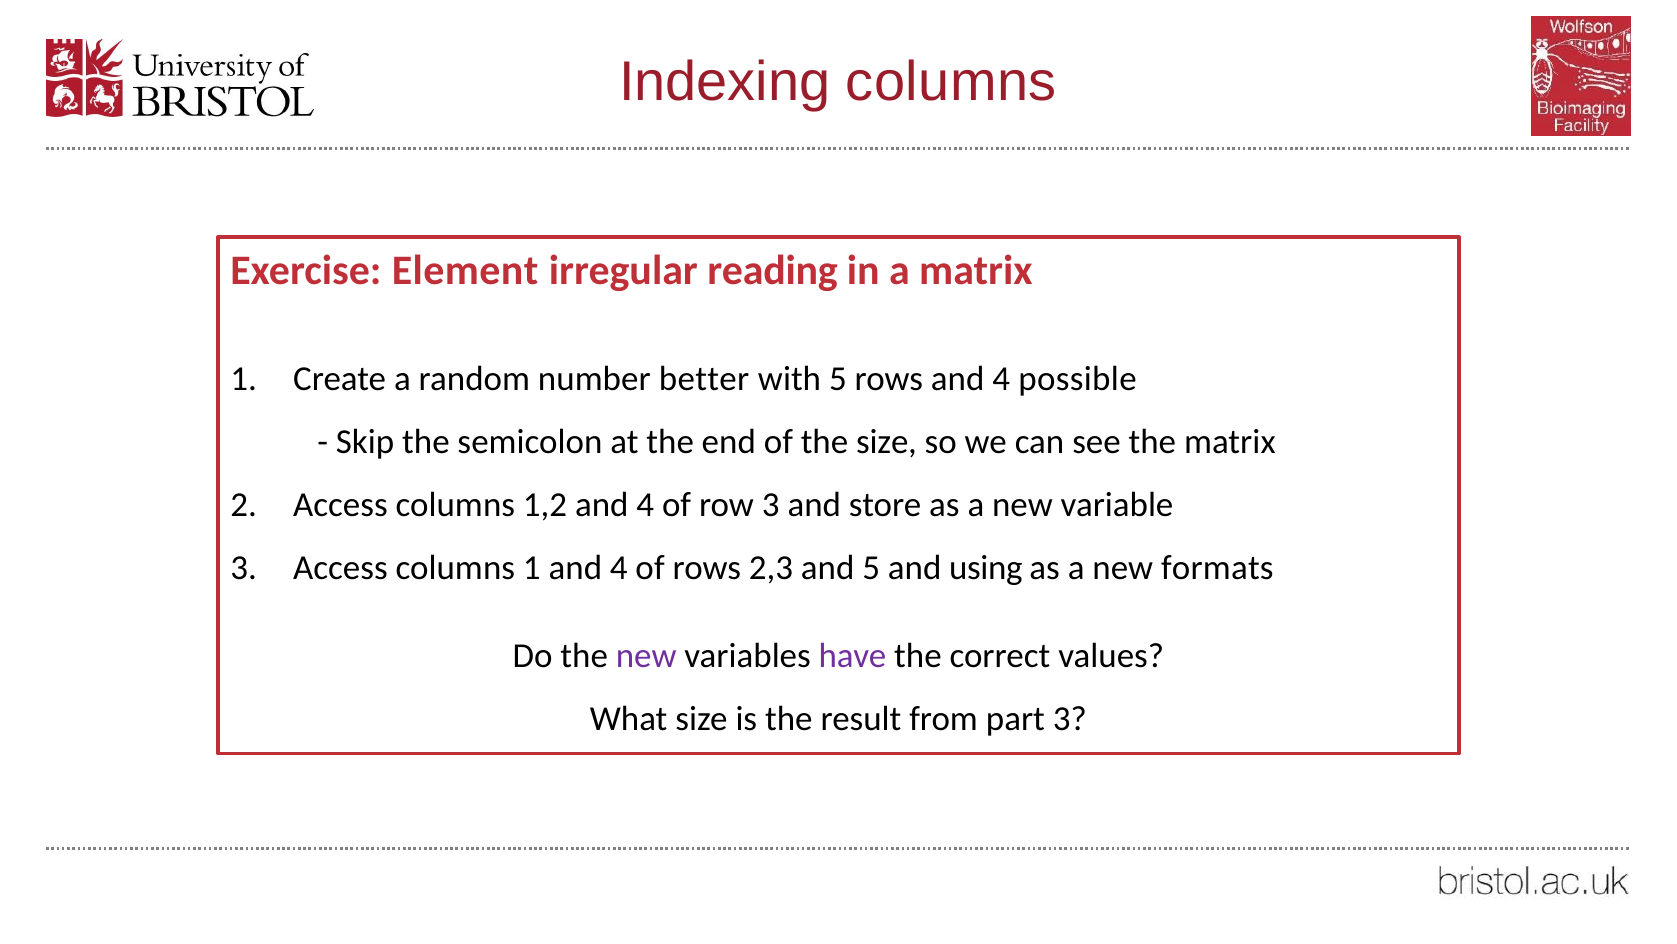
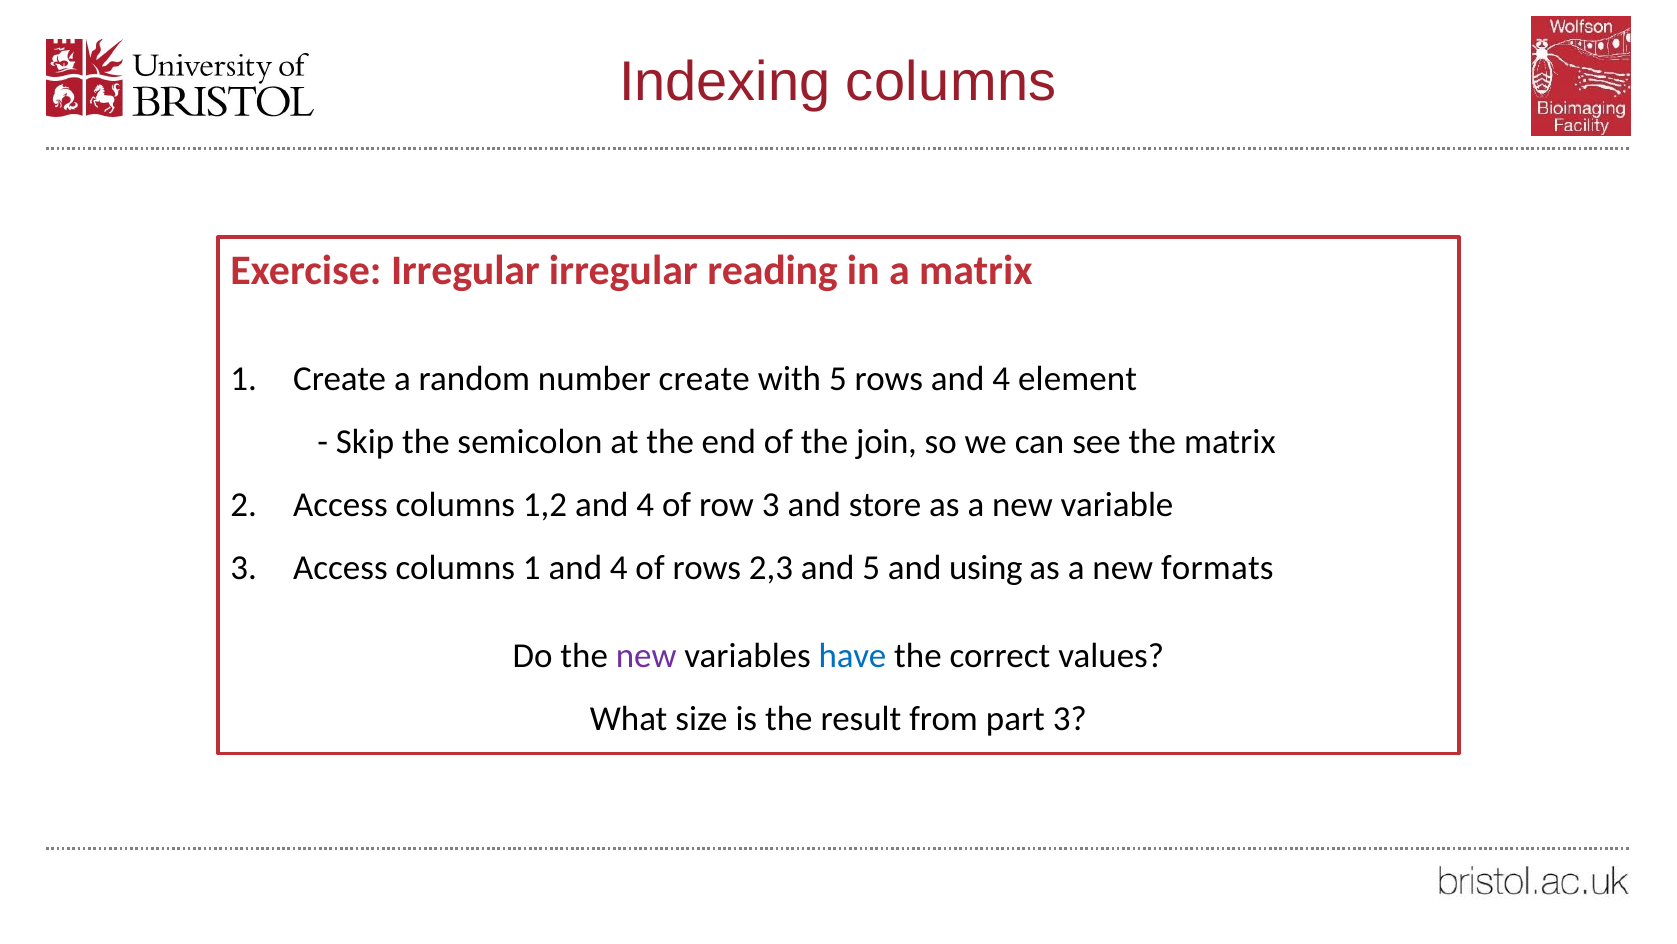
Exercise Element: Element -> Irregular
number better: better -> create
possible: possible -> element
the size: size -> join
have colour: purple -> blue
